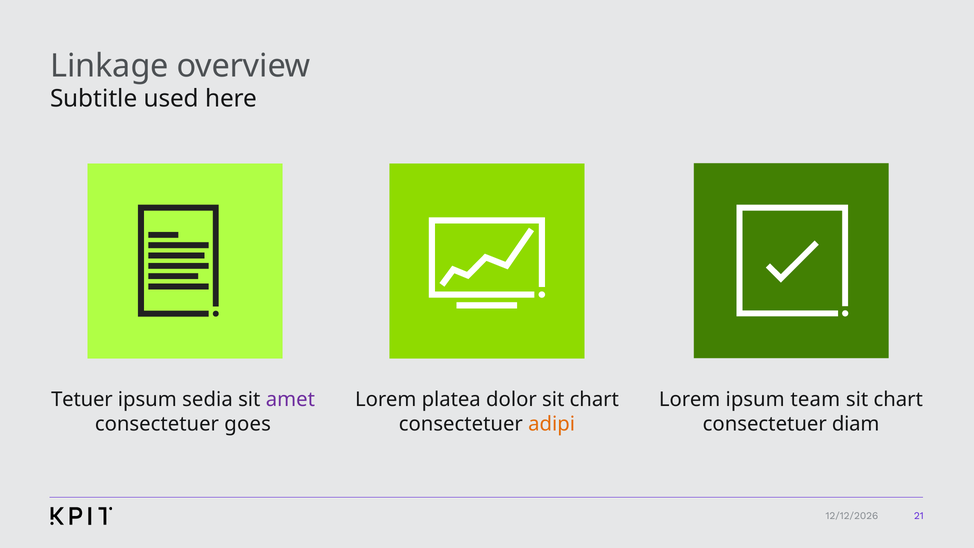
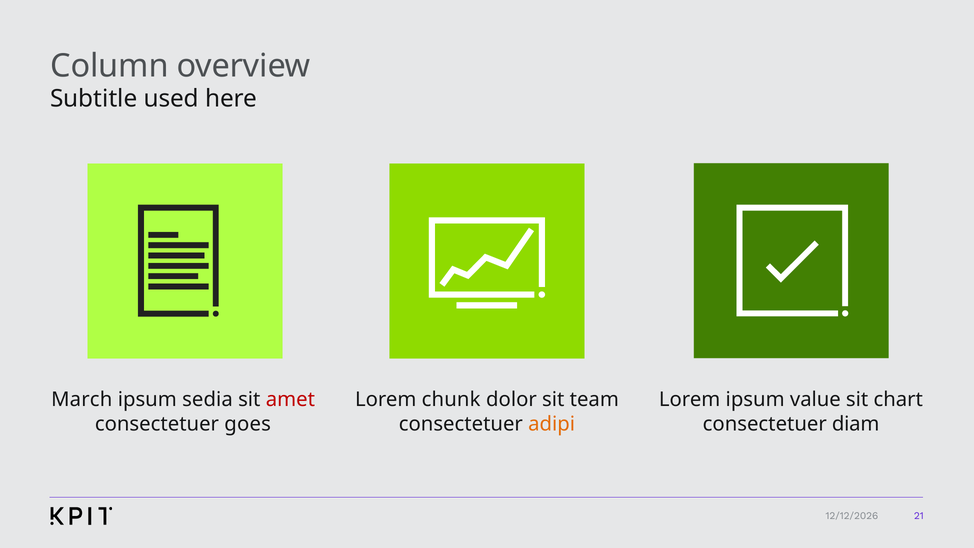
Linkage: Linkage -> Column
Tetuer: Tetuer -> March
amet colour: purple -> red
platea: platea -> chunk
dolor sit chart: chart -> team
team: team -> value
